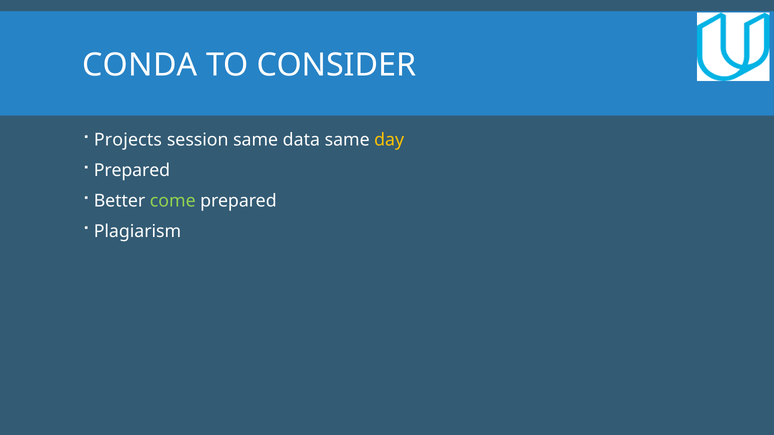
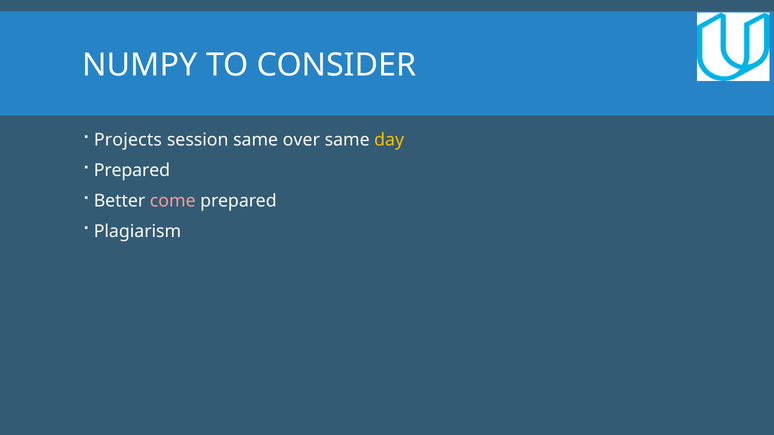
CONDA: CONDA -> NUMPY
data: data -> over
come colour: light green -> pink
